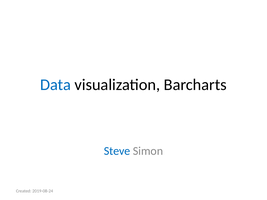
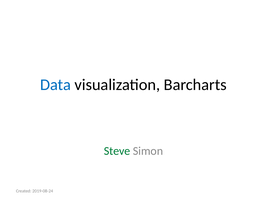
Steve colour: blue -> green
